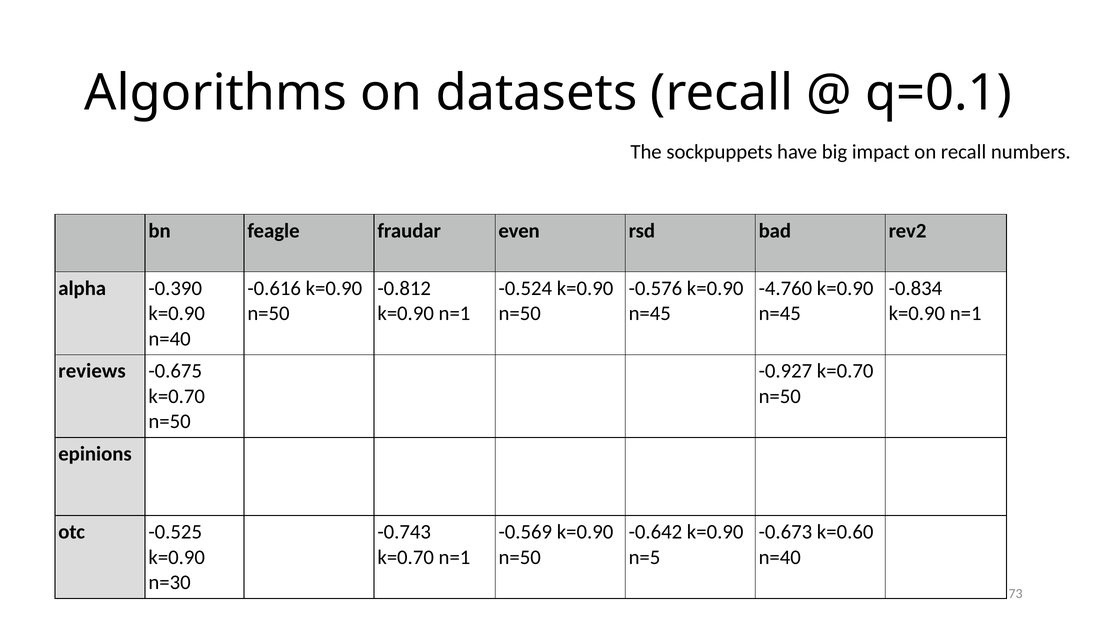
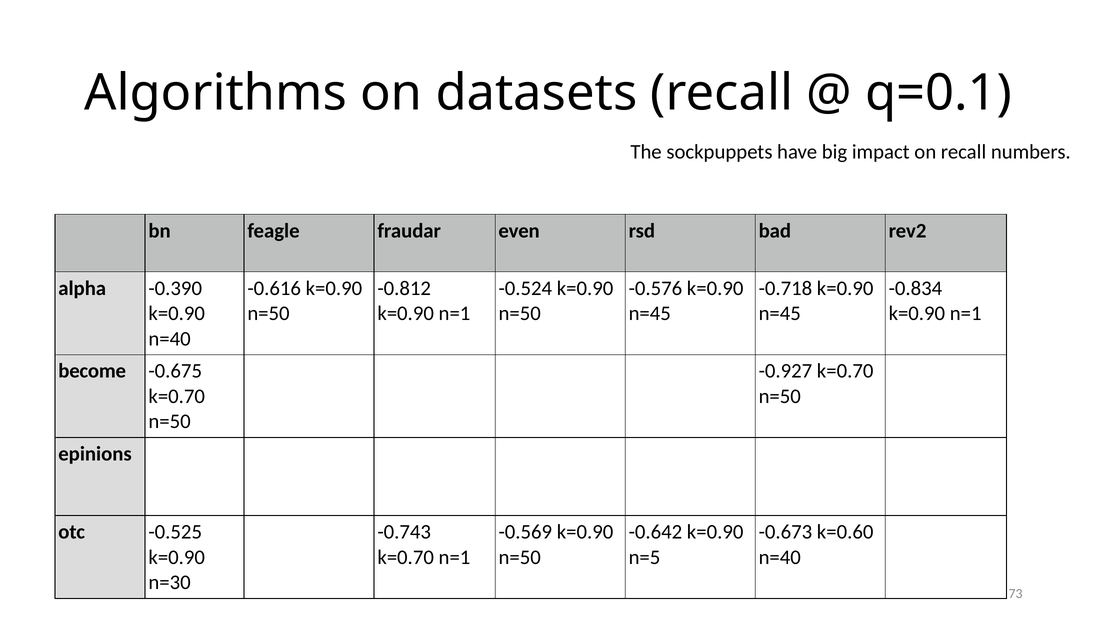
-4.760: -4.760 -> -0.718
reviews: reviews -> become
